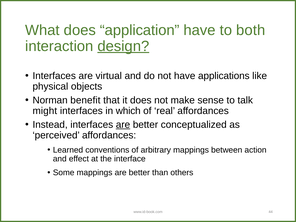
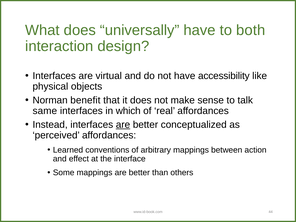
application: application -> universally
design underline: present -> none
applications: applications -> accessibility
might: might -> same
